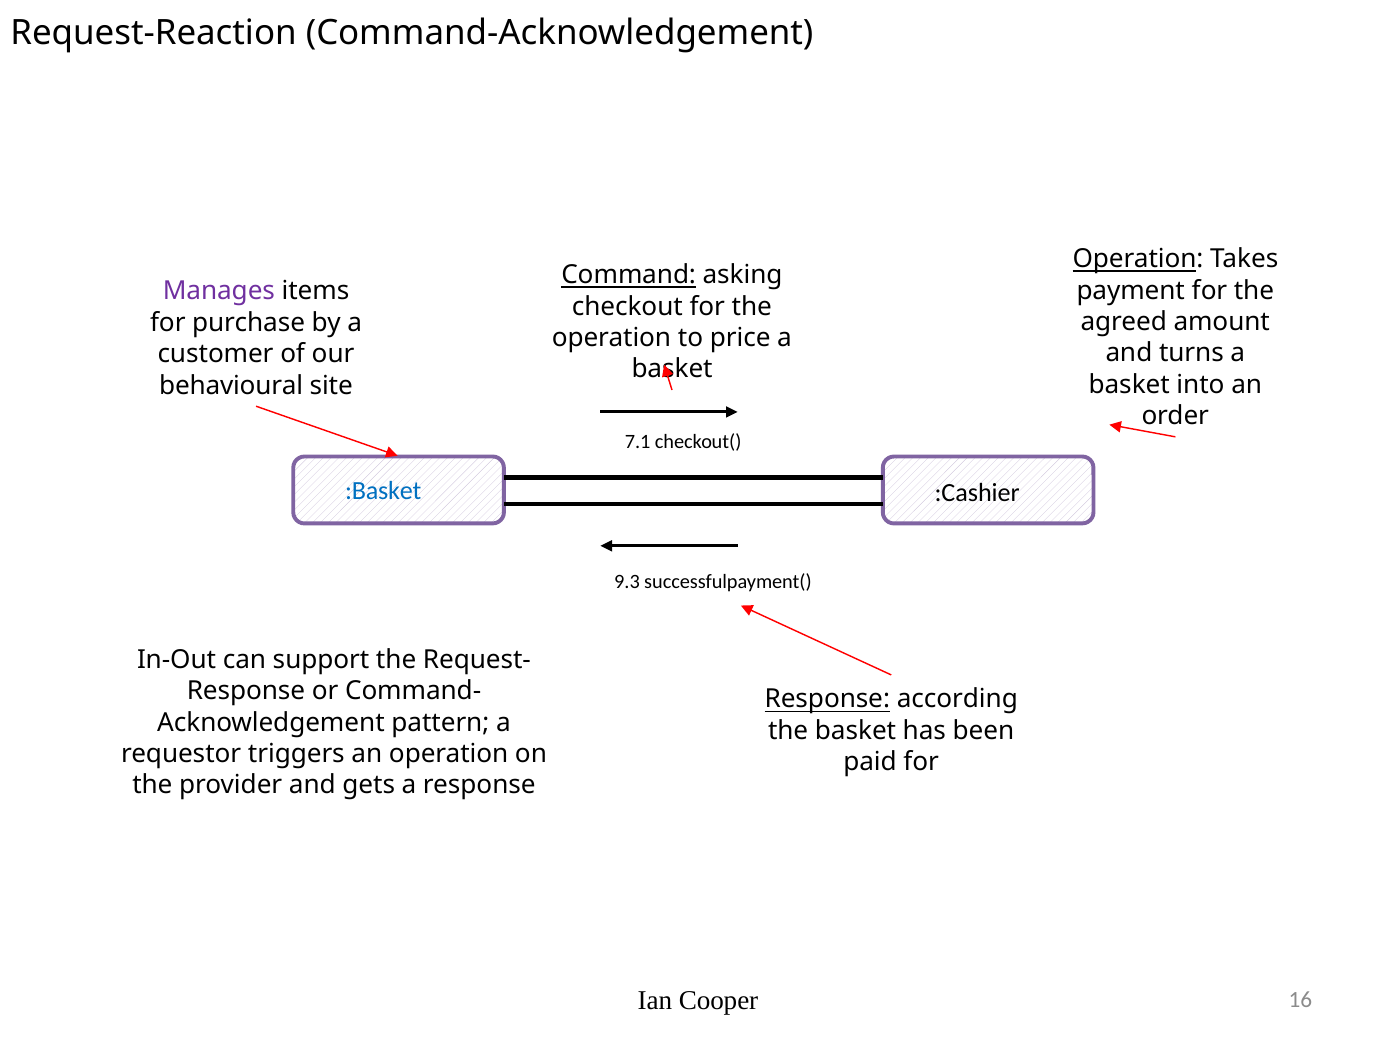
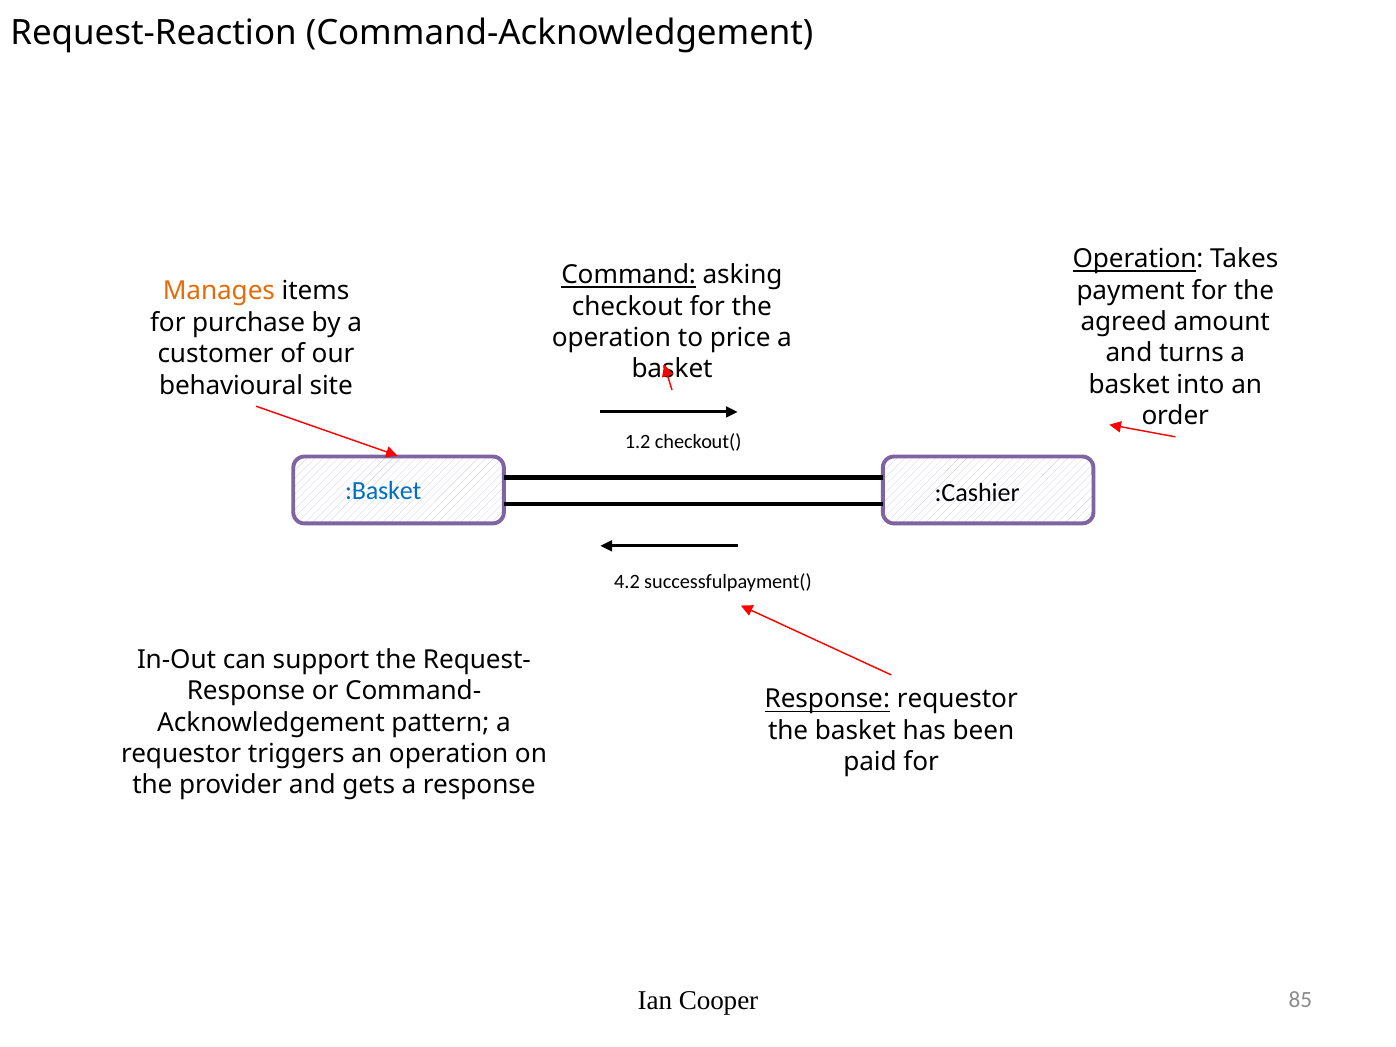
Manages colour: purple -> orange
7.1: 7.1 -> 1.2
9.3: 9.3 -> 4.2
Response according: according -> requestor
16: 16 -> 85
